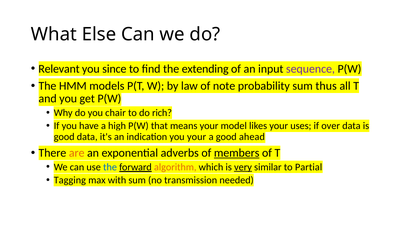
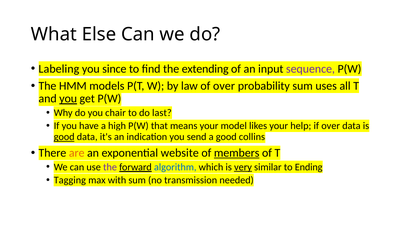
Relevant: Relevant -> Labeling
of note: note -> over
thus: thus -> uses
you at (68, 98) underline: none -> present
rich: rich -> last
uses: uses -> help
good at (64, 136) underline: none -> present
you your: your -> send
ahead: ahead -> collins
adverbs: adverbs -> website
the at (110, 167) colour: blue -> purple
algorithm colour: orange -> blue
Partial: Partial -> Ending
